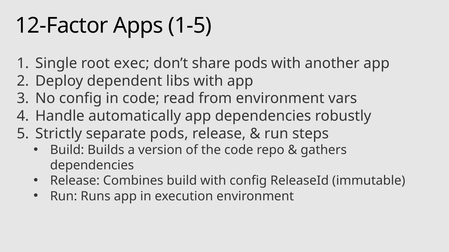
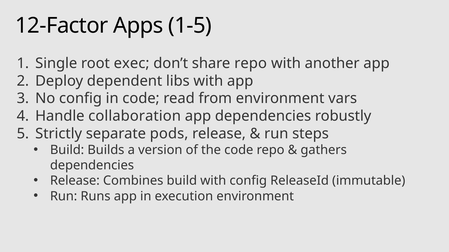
share pods: pods -> repo
automatically: automatically -> collaboration
